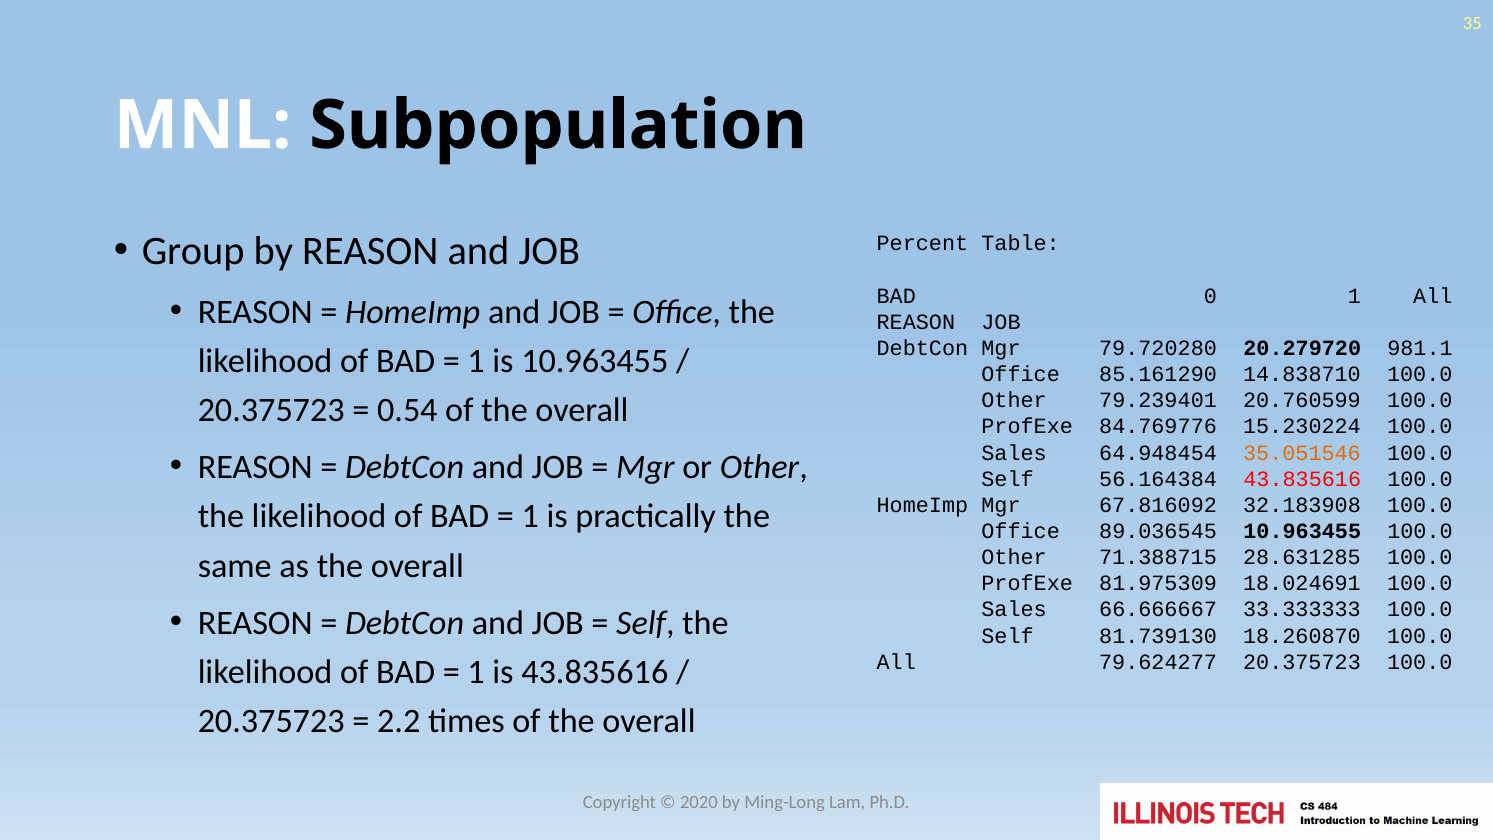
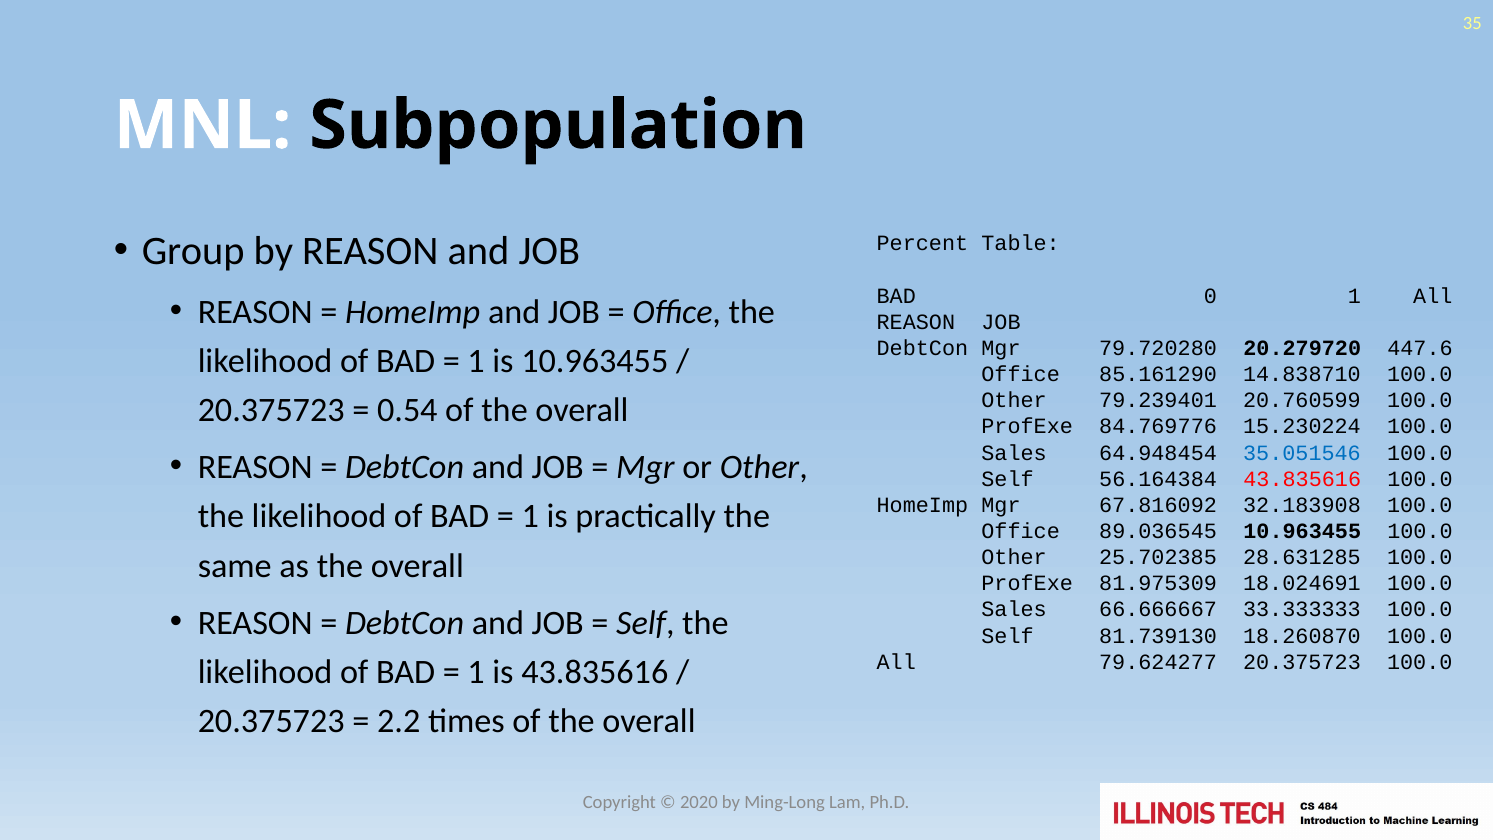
981.1: 981.1 -> 447.6
35.051546 colour: orange -> blue
71.388715: 71.388715 -> 25.702385
